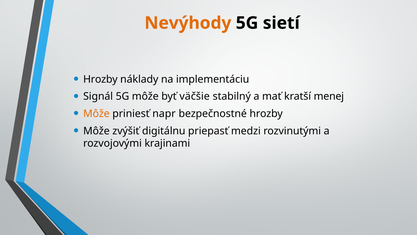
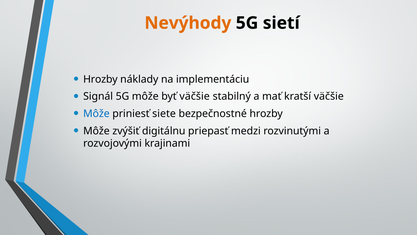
kratší menej: menej -> väčšie
Môže at (96, 114) colour: orange -> blue
napr: napr -> siete
